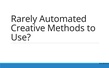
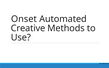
Rarely: Rarely -> Onset
